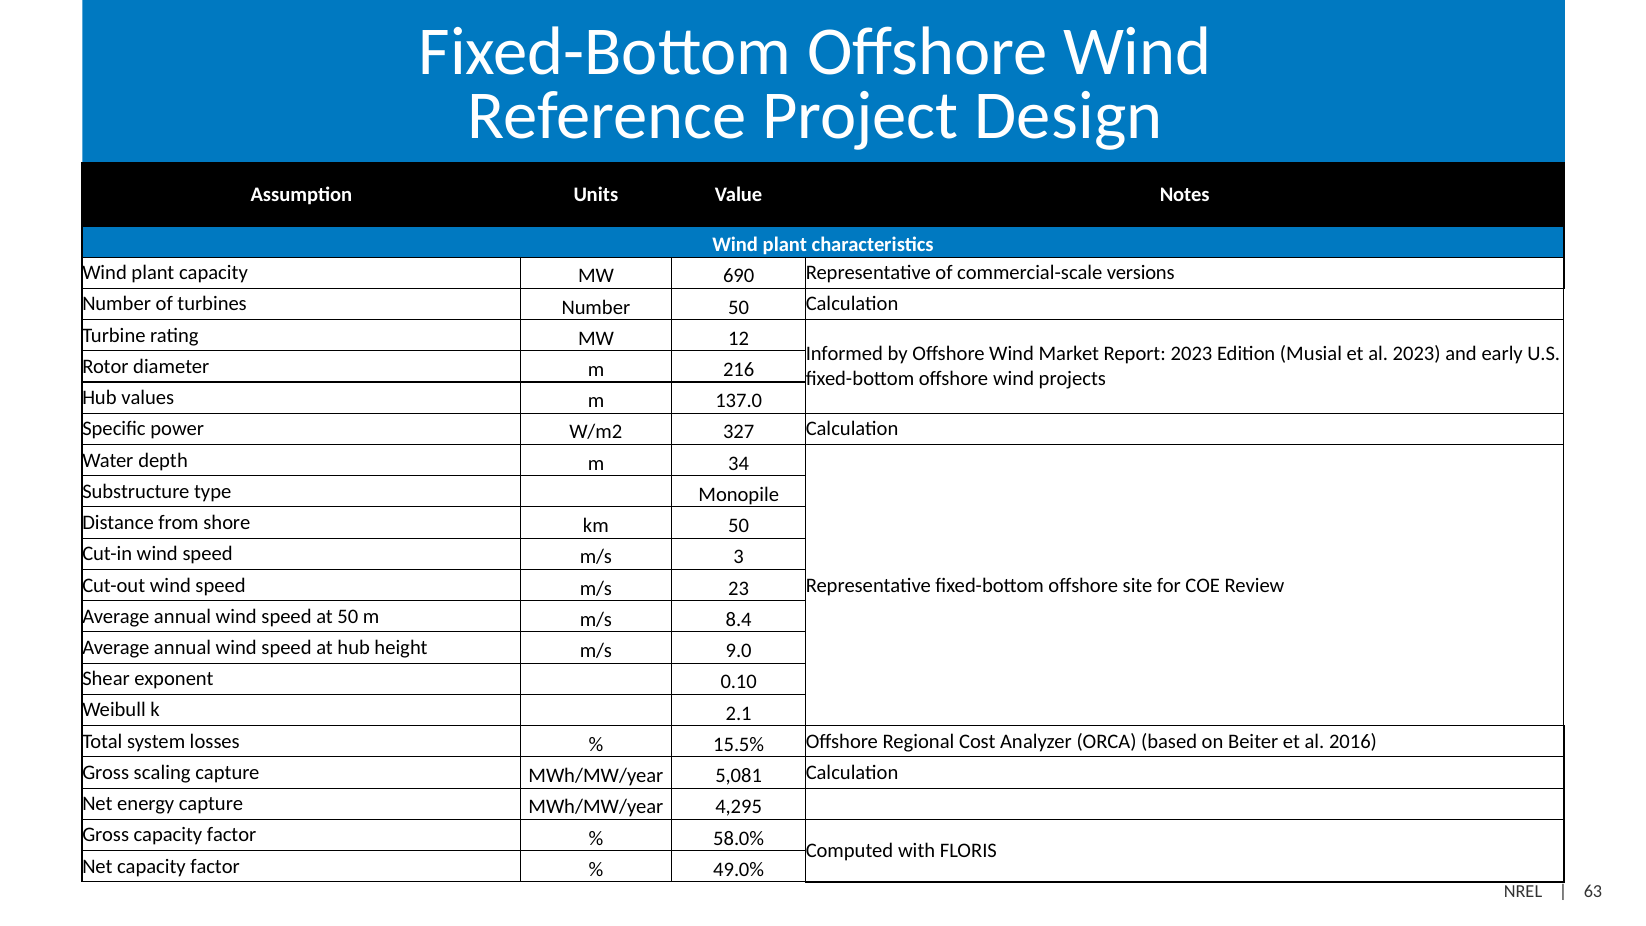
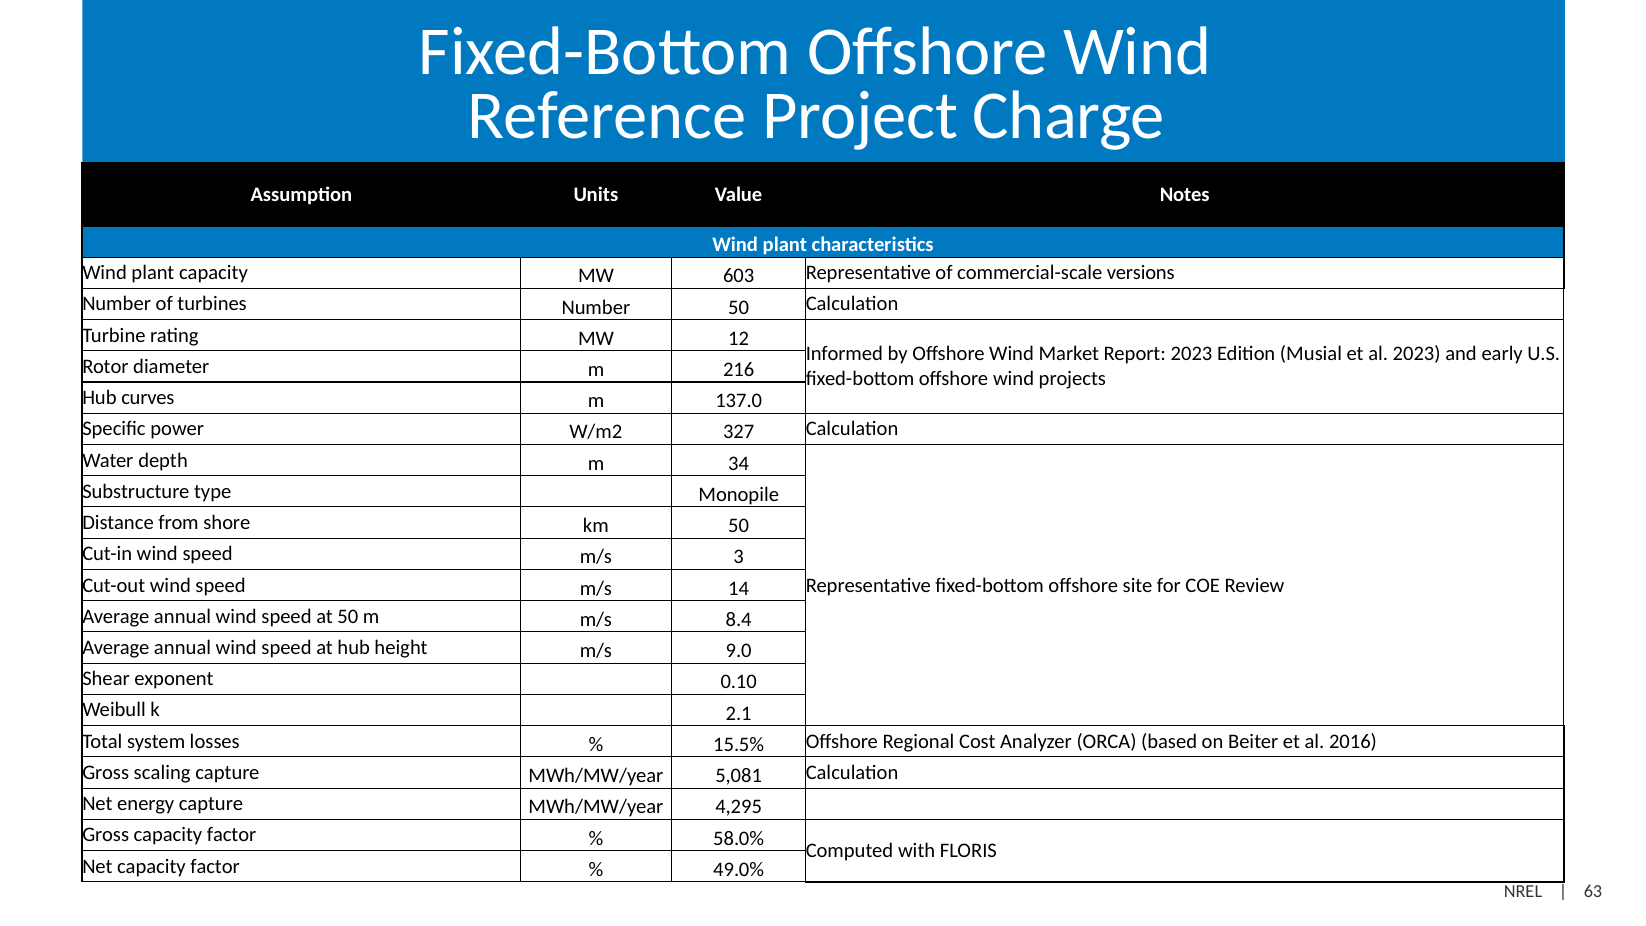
Design: Design -> Charge
690: 690 -> 603
values: values -> curves
23: 23 -> 14
